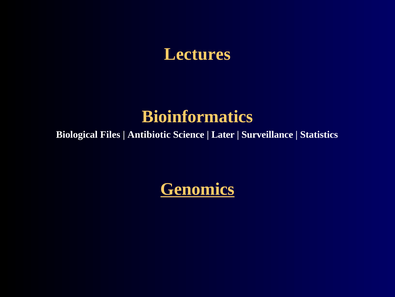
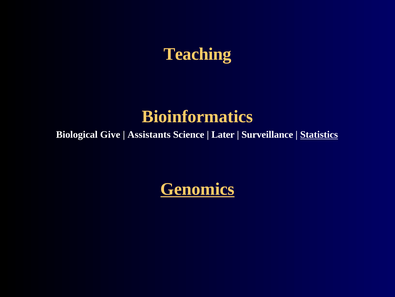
Lectures: Lectures -> Teaching
Files: Files -> Give
Antibiotic: Antibiotic -> Assistants
Statistics underline: none -> present
